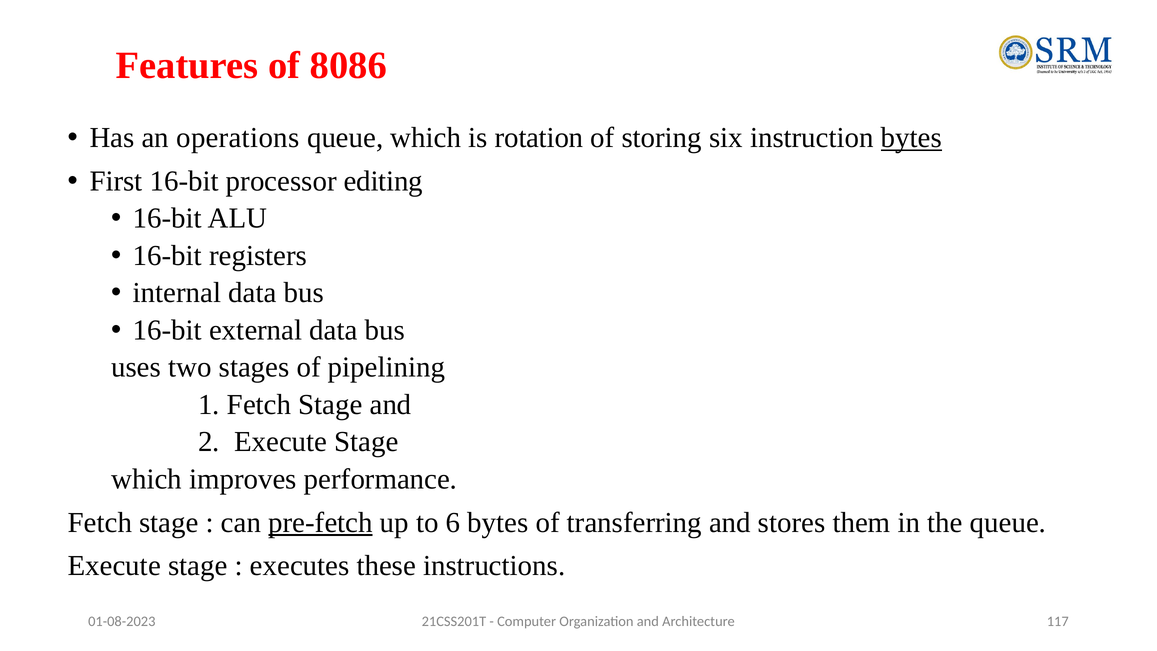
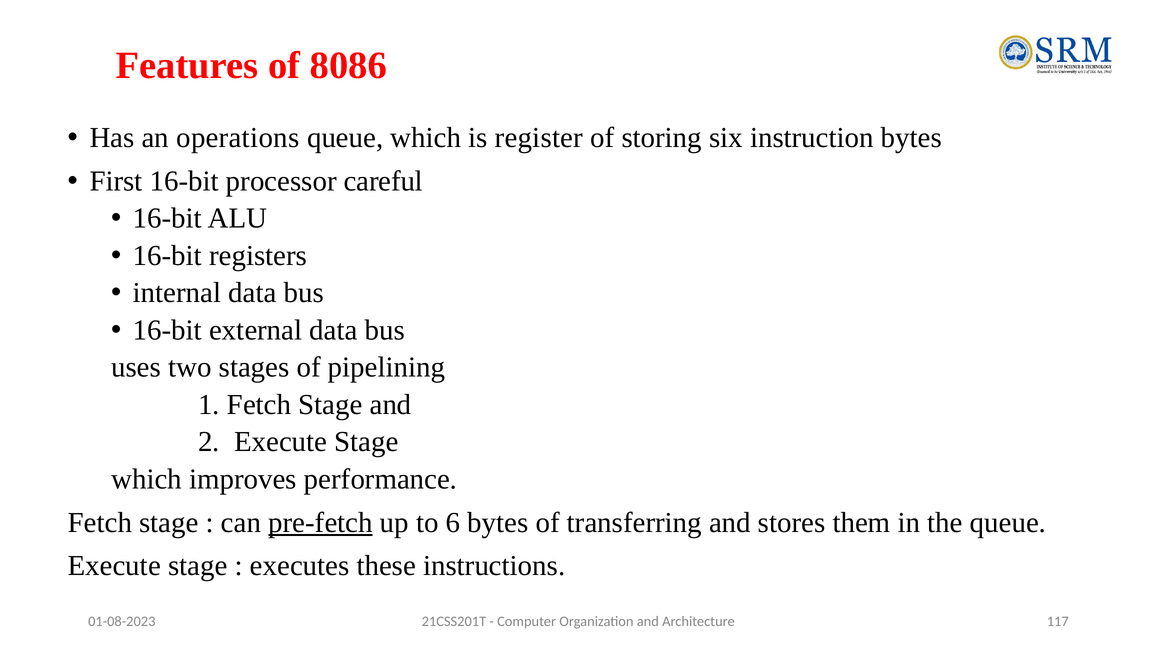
rotation: rotation -> register
bytes at (911, 138) underline: present -> none
editing: editing -> careful
